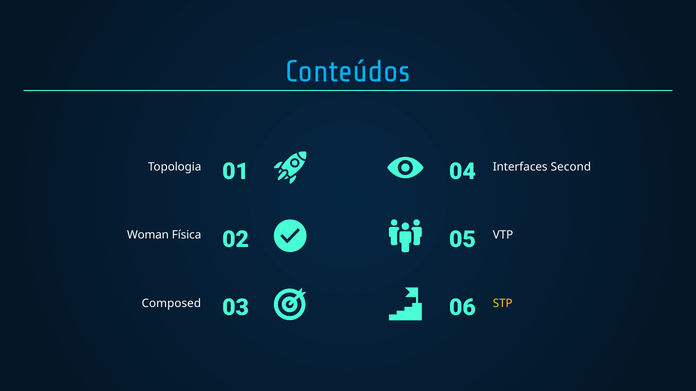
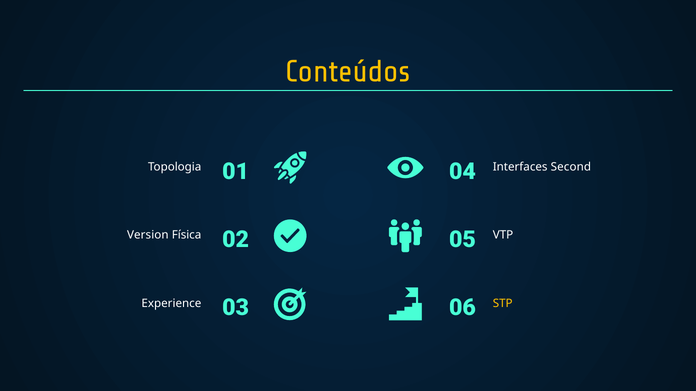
Conteúdos colour: light blue -> yellow
Woman: Woman -> Version
Composed: Composed -> Experience
